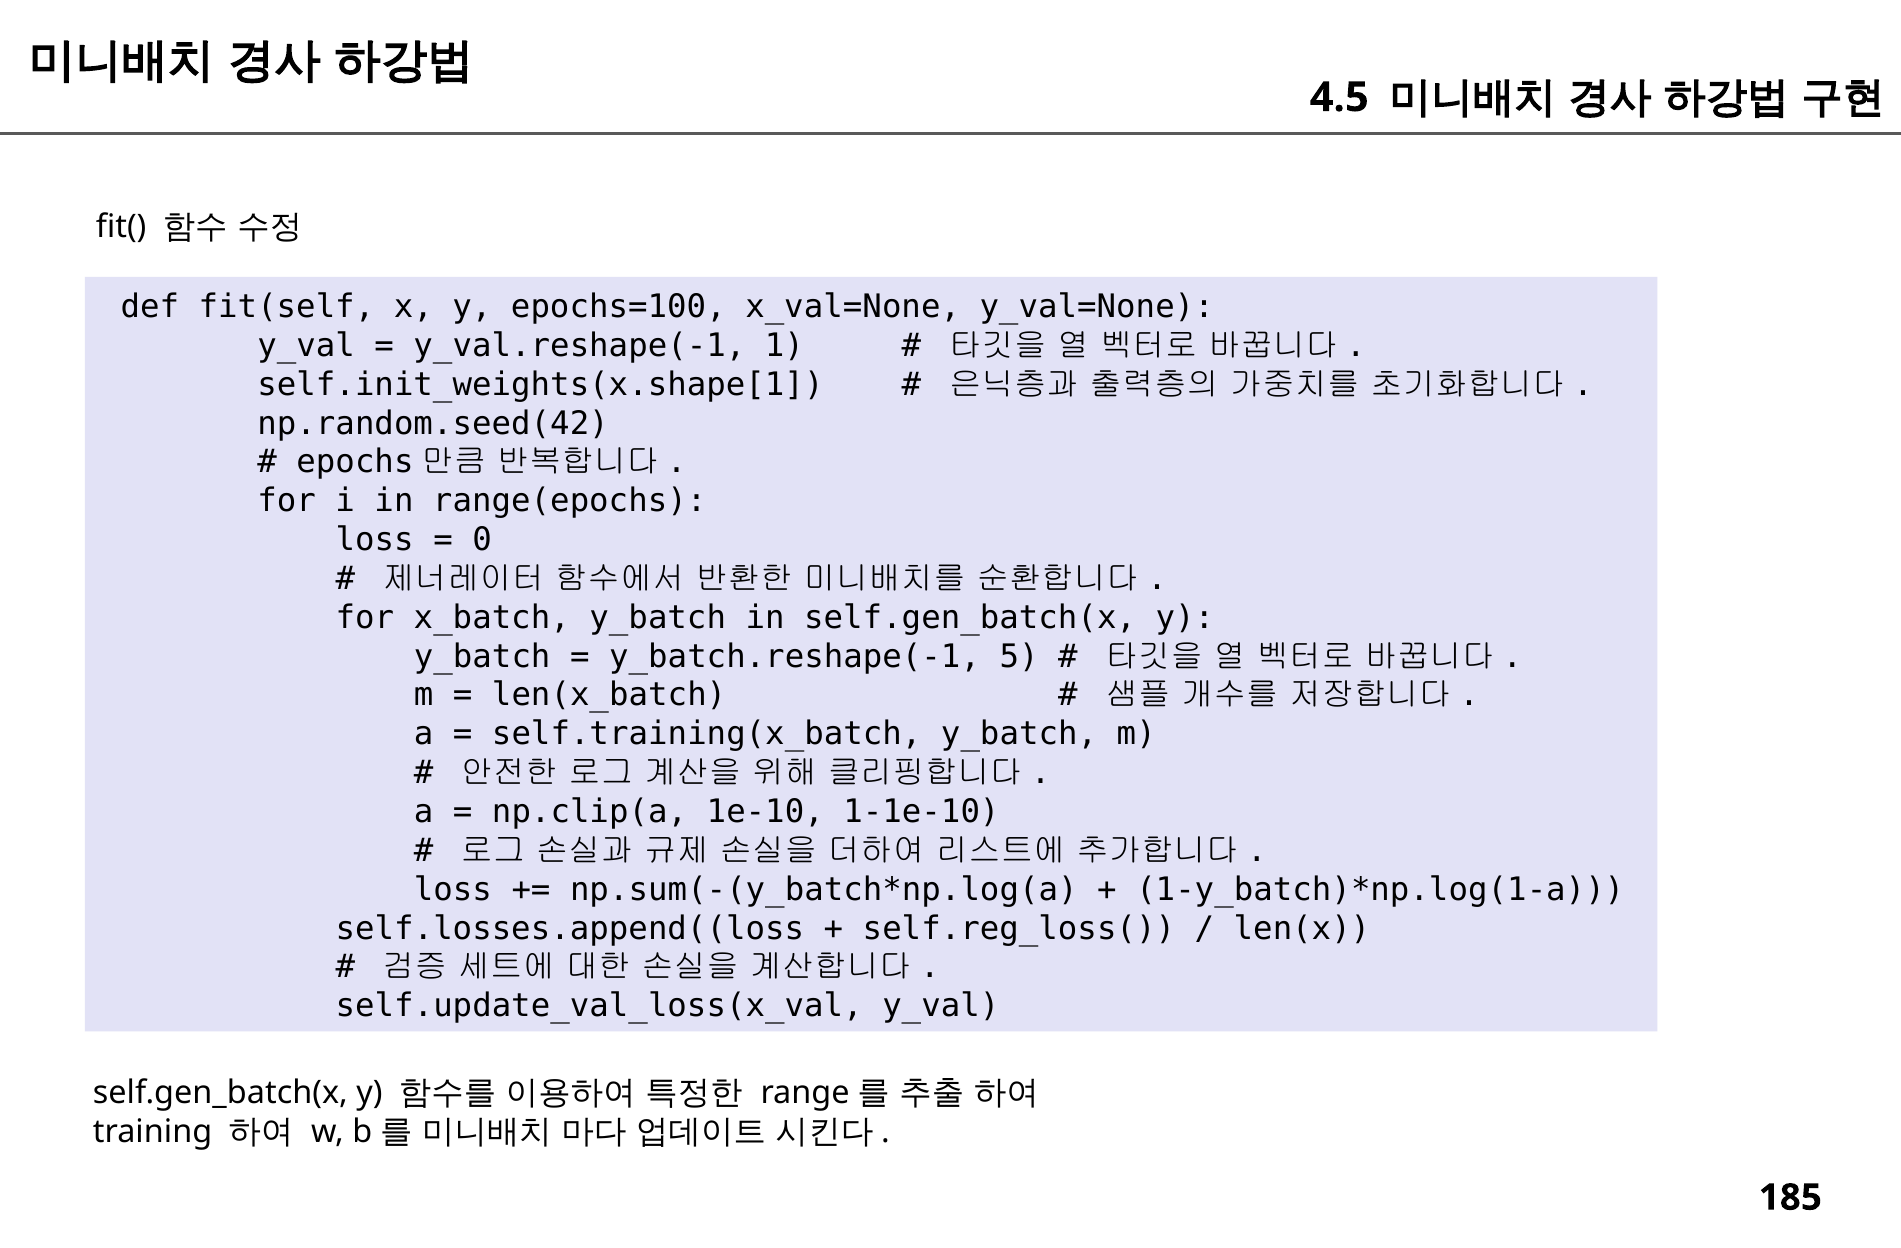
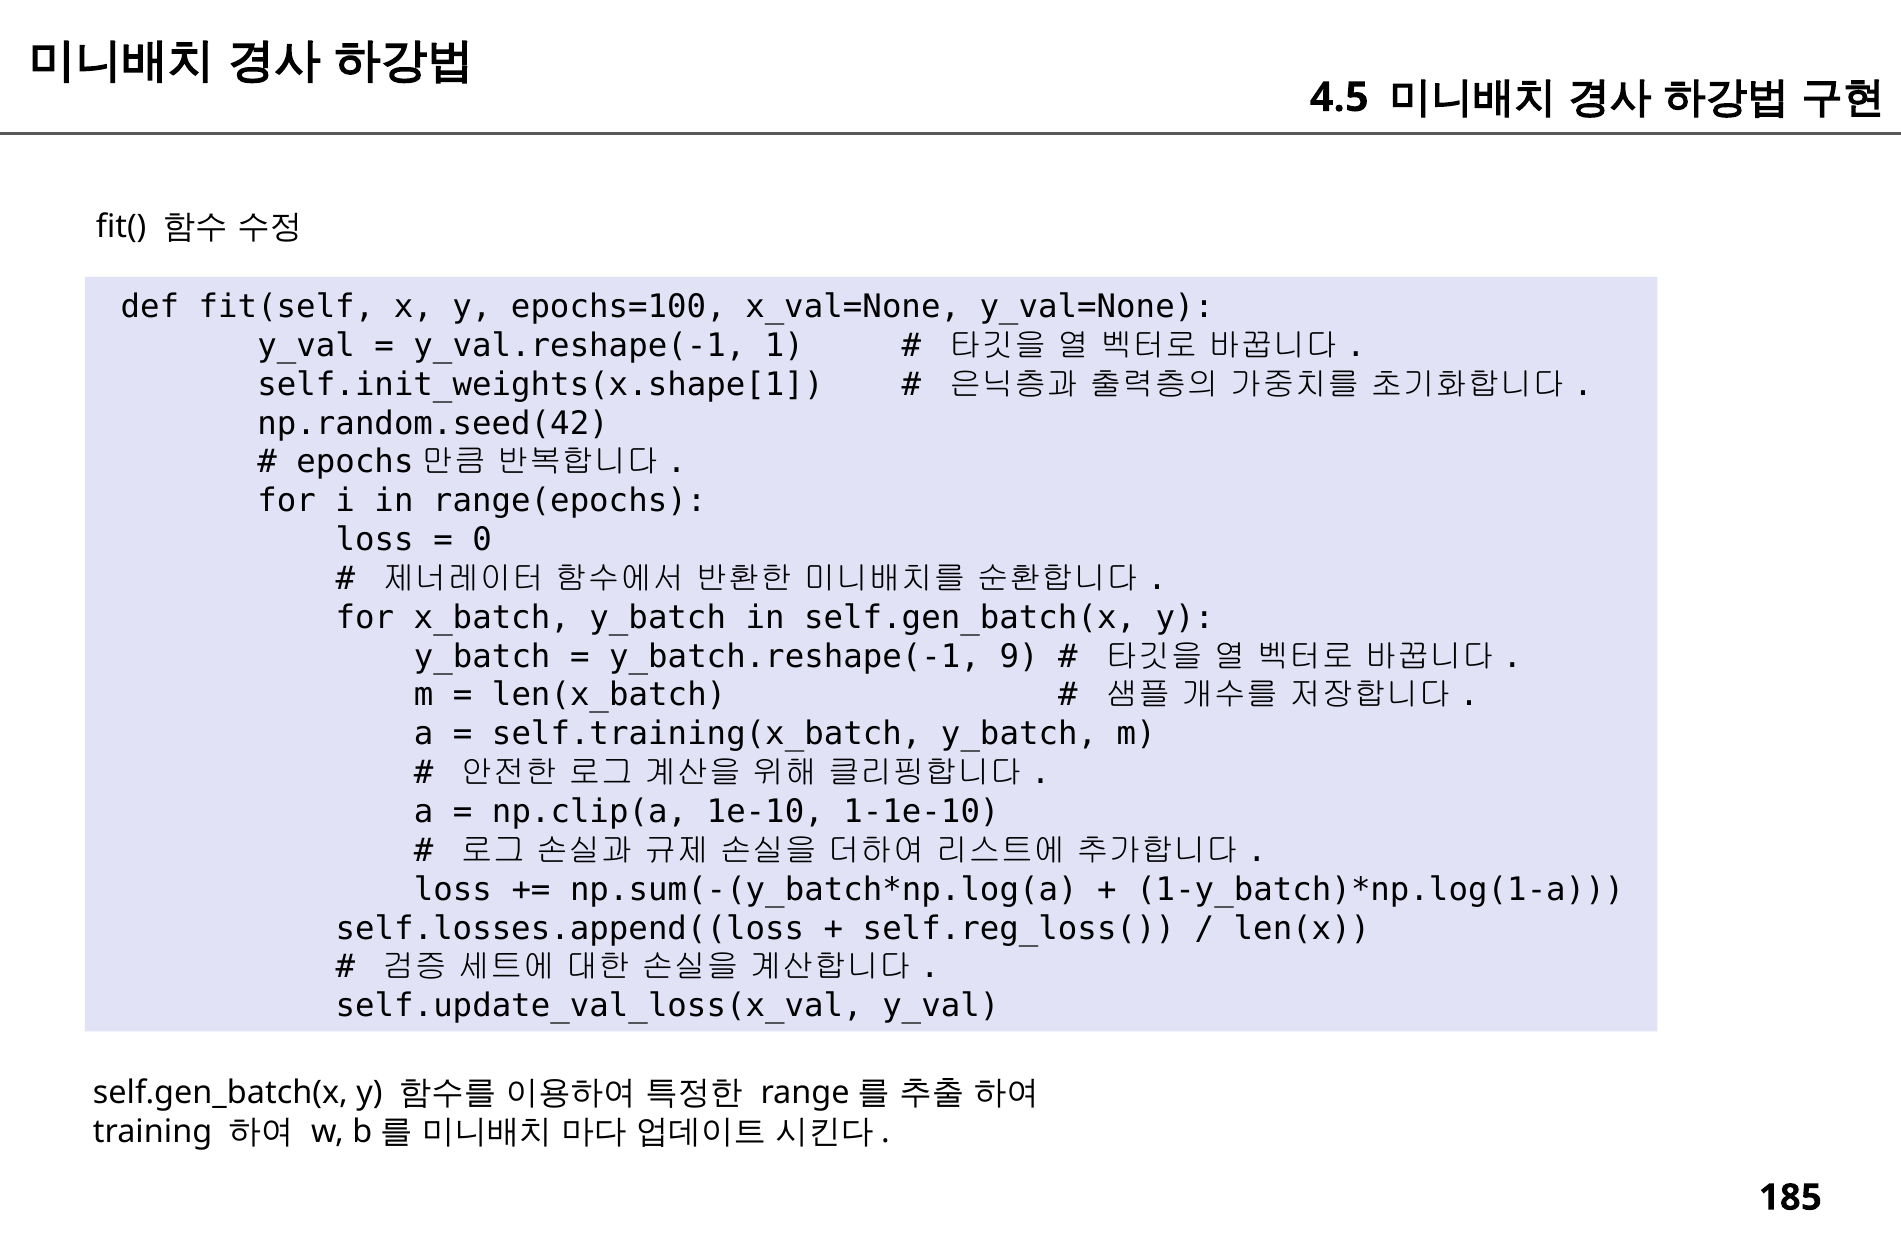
5: 5 -> 9
